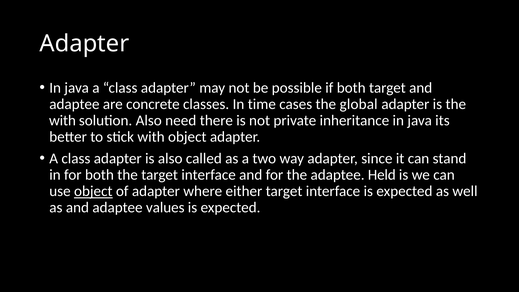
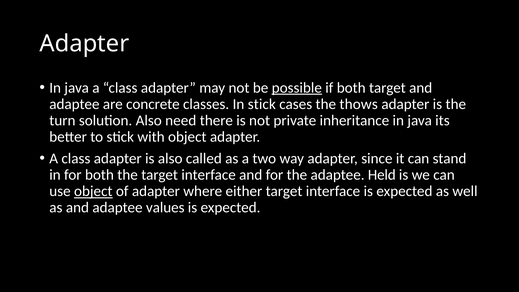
possible underline: none -> present
In time: time -> stick
global: global -> thows
with at (62, 120): with -> turn
